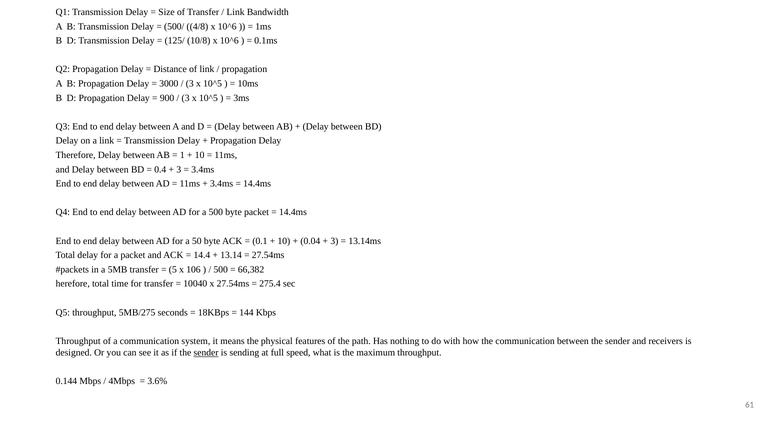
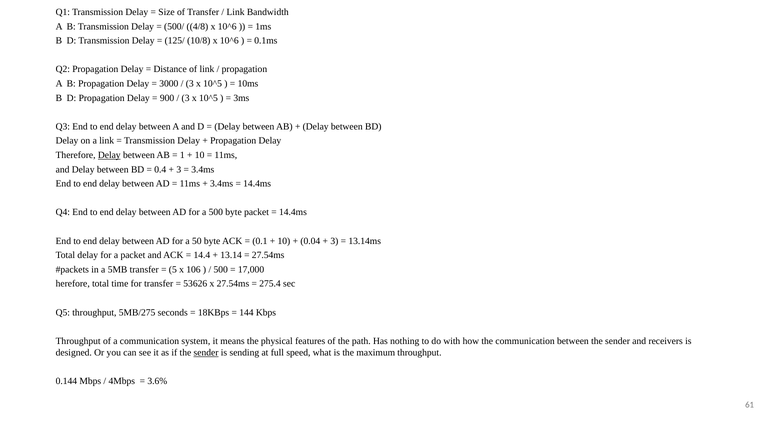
Delay at (109, 155) underline: none -> present
66,382: 66,382 -> 17,000
10040: 10040 -> 53626
